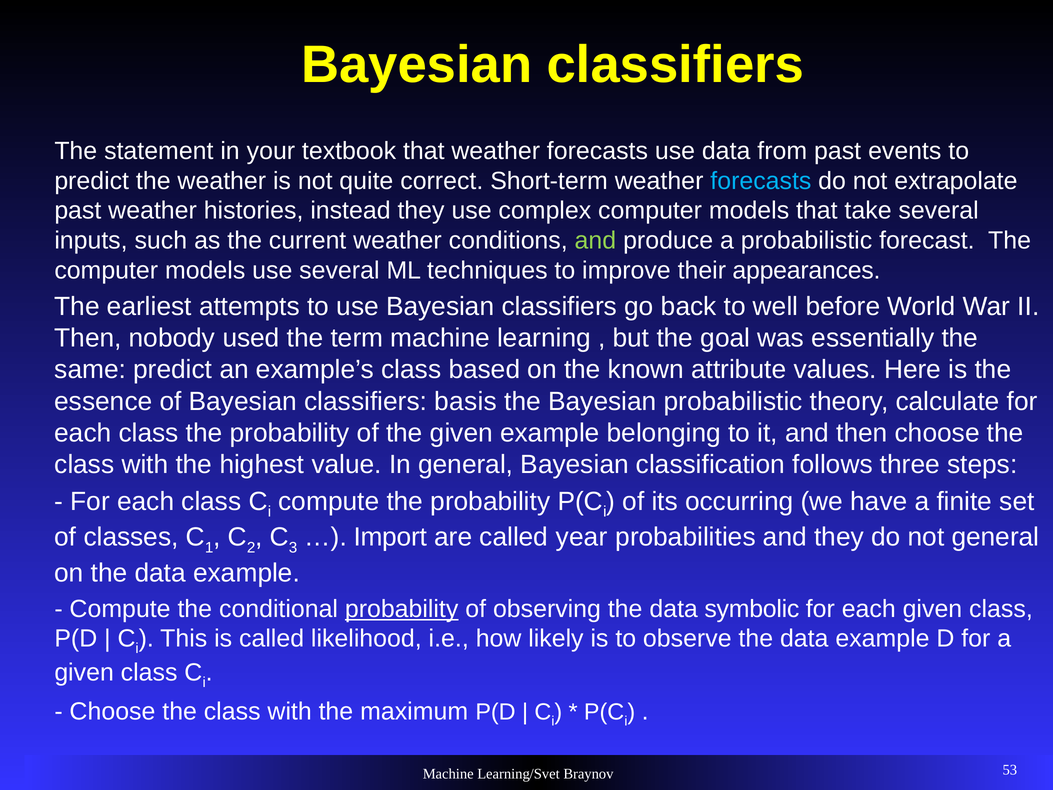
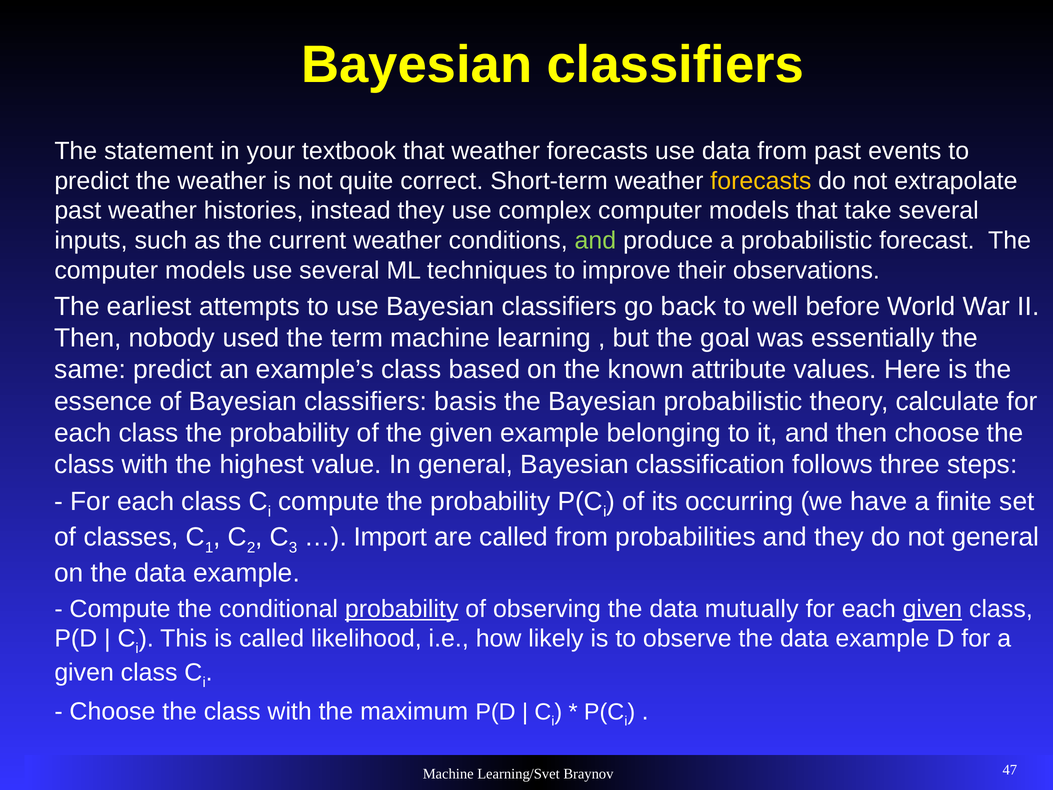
forecasts at (761, 181) colour: light blue -> yellow
appearances: appearances -> observations
called year: year -> from
symbolic: symbolic -> mutually
given at (932, 609) underline: none -> present
53: 53 -> 47
